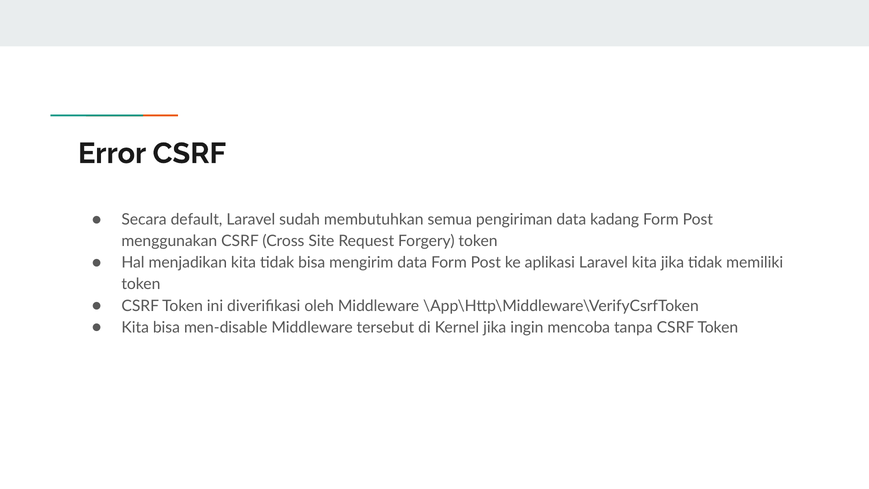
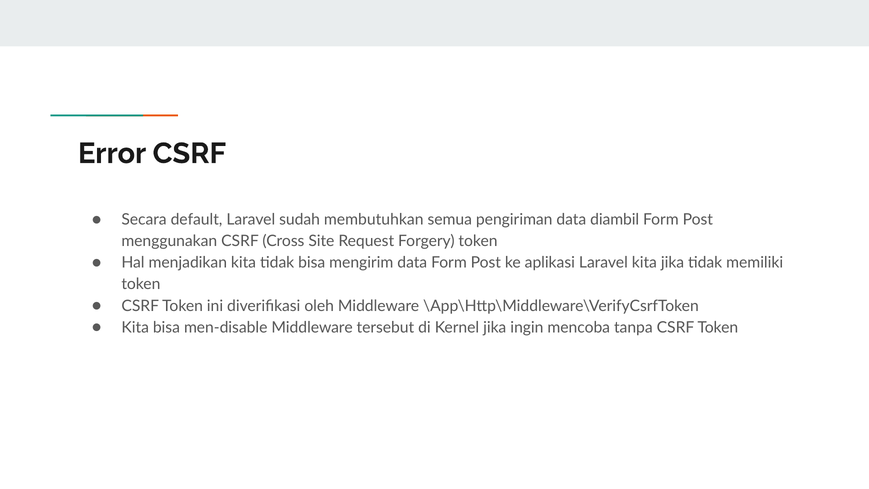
kadang: kadang -> diambil
